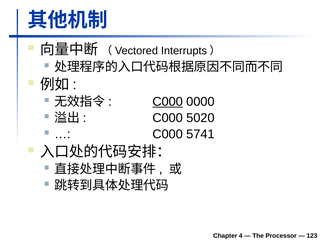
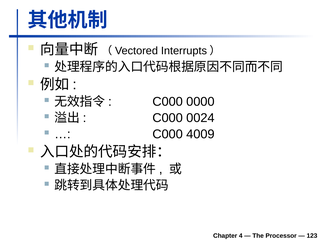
C000 at (168, 102) underline: present -> none
5020: 5020 -> 0024
5741: 5741 -> 4009
